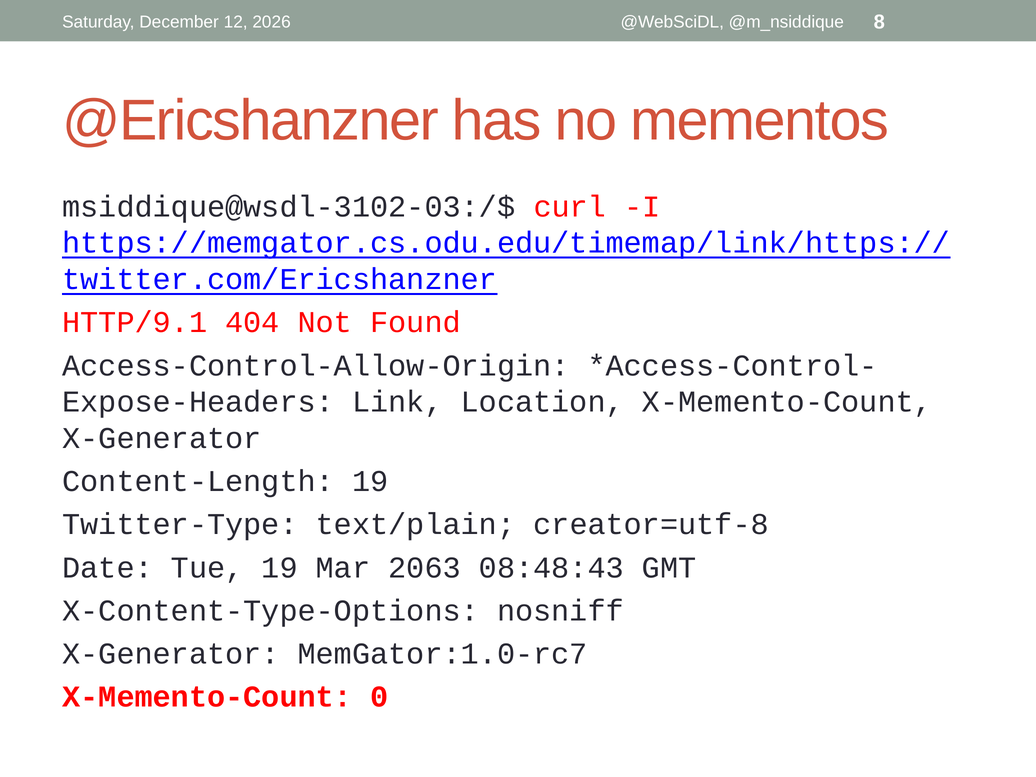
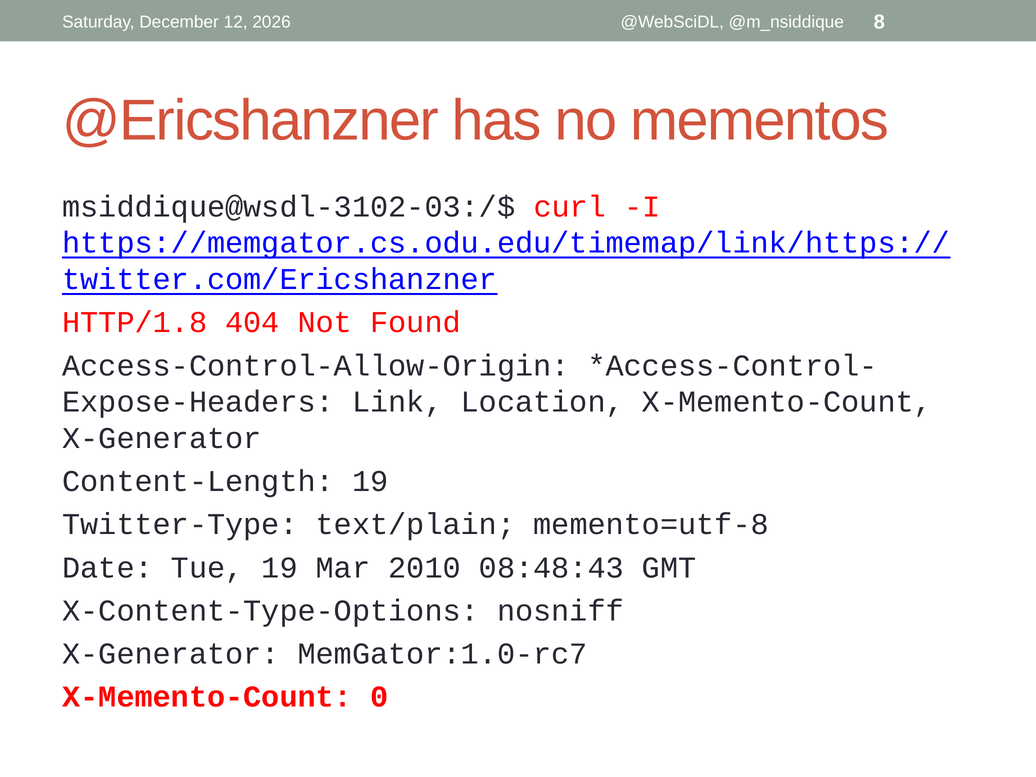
HTTP/9.1: HTTP/9.1 -> HTTP/1.8
creator=utf-8: creator=utf-8 -> memento=utf-8
2063: 2063 -> 2010
